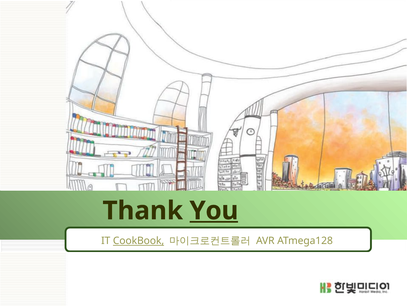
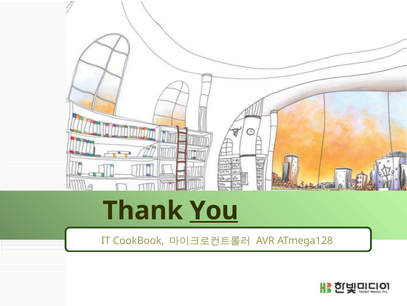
CookBook underline: present -> none
